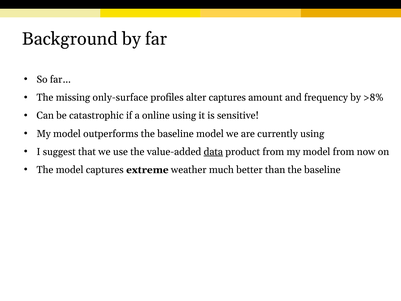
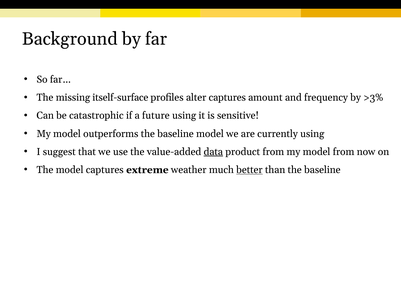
only-surface: only-surface -> itself-surface
>8%: >8% -> >3%
online: online -> future
better underline: none -> present
